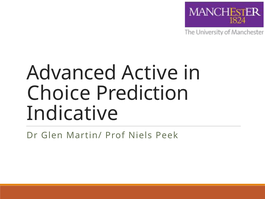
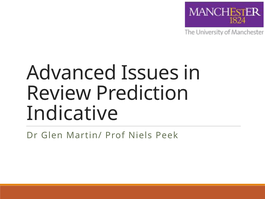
Active: Active -> Issues
Choice: Choice -> Review
